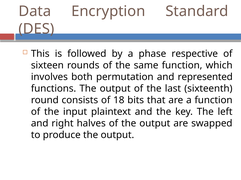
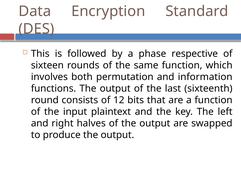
represented: represented -> information
18: 18 -> 12
